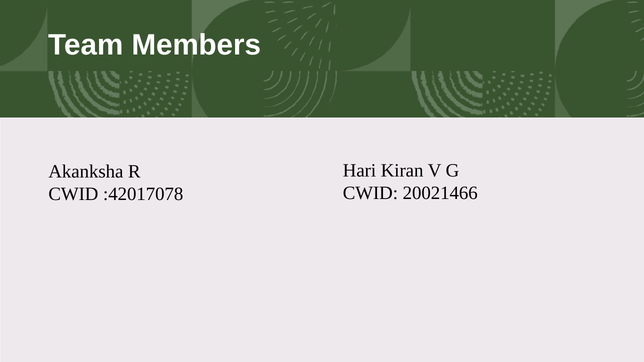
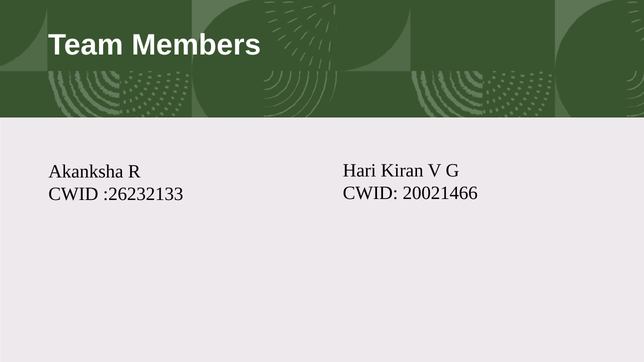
:42017078: :42017078 -> :26232133
